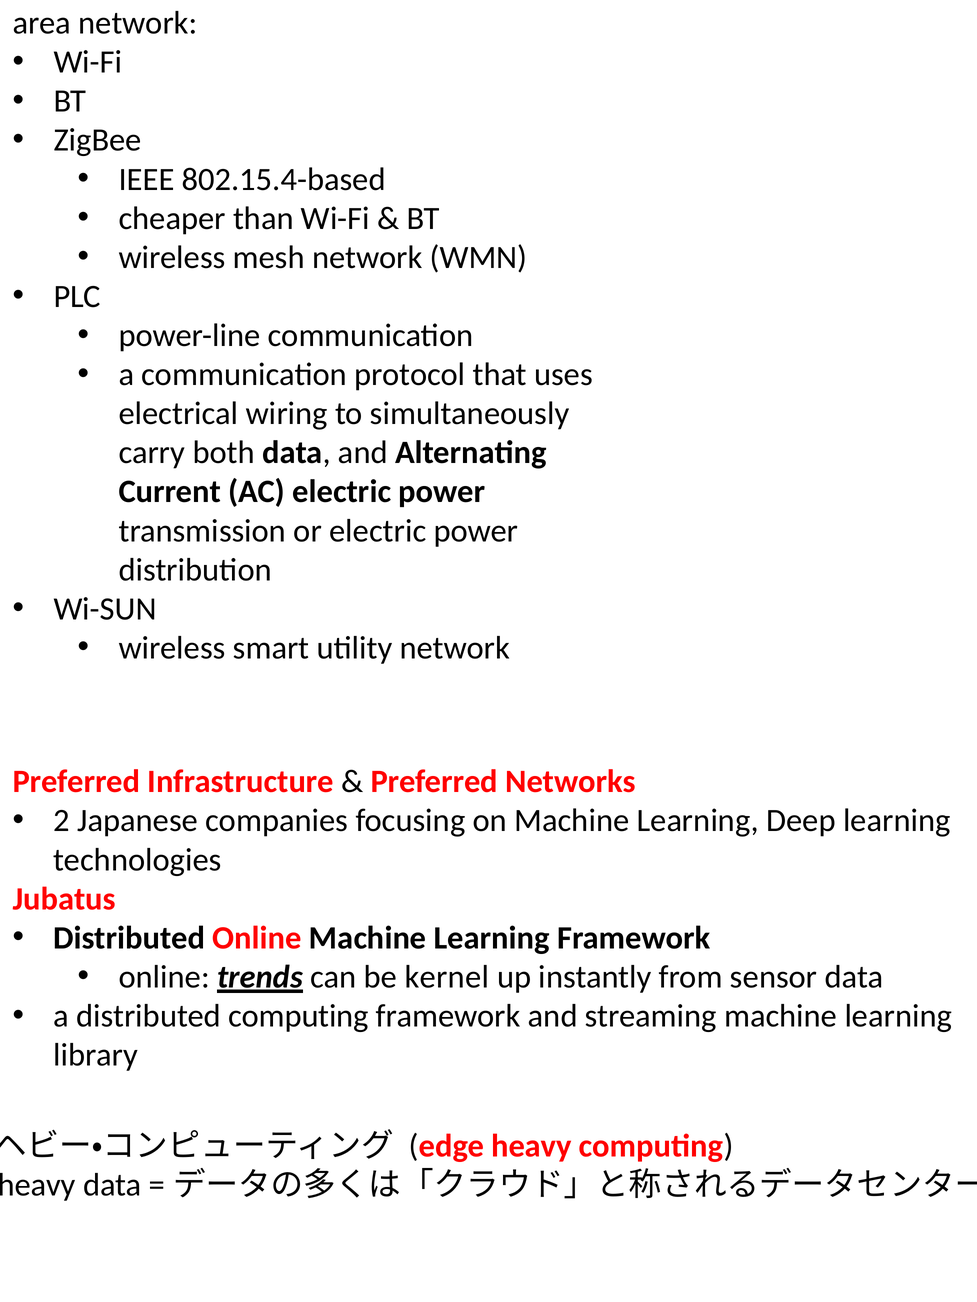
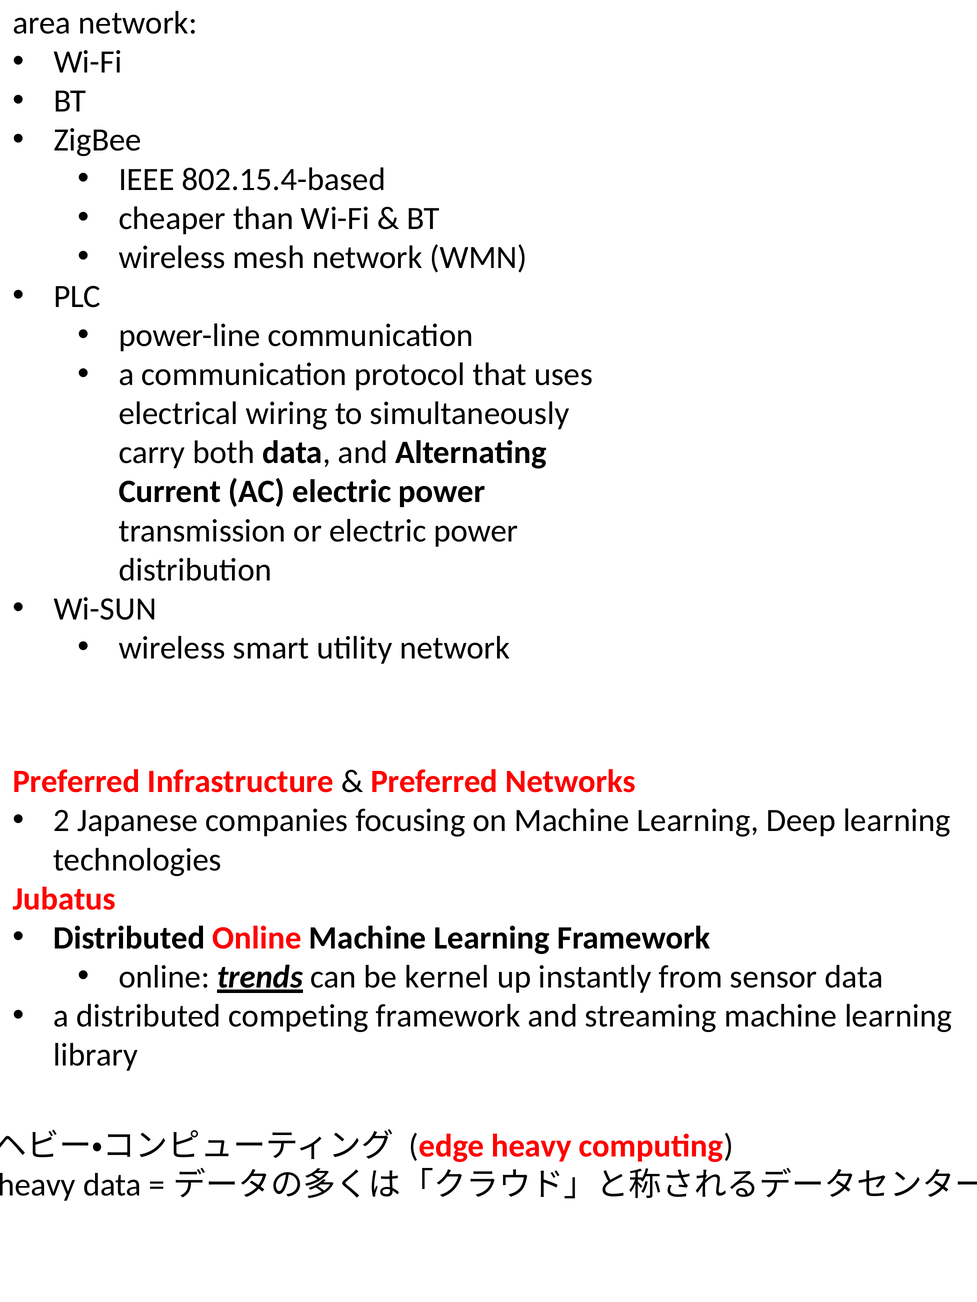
distributed computing: computing -> competing
